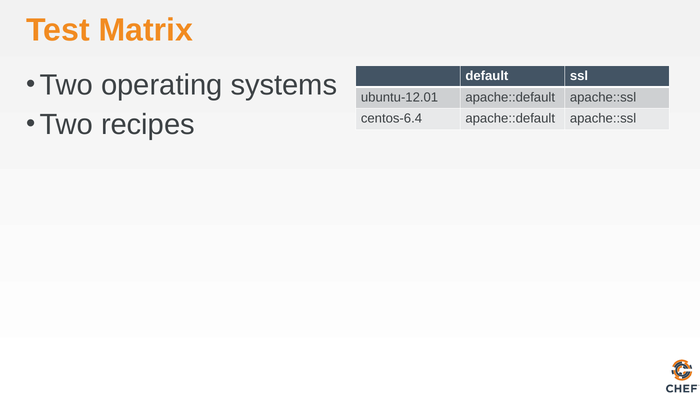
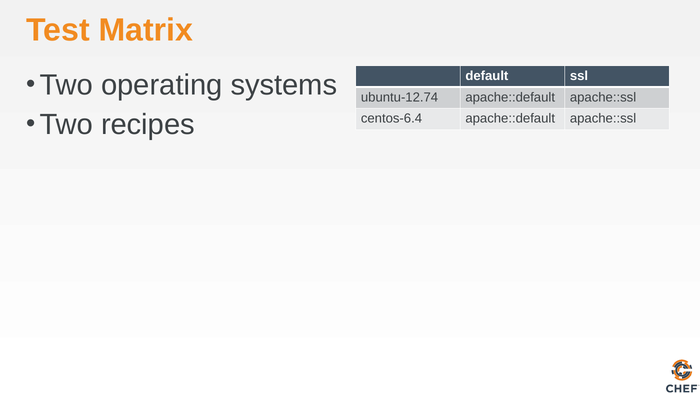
ubuntu-12.01: ubuntu-12.01 -> ubuntu-12.74
